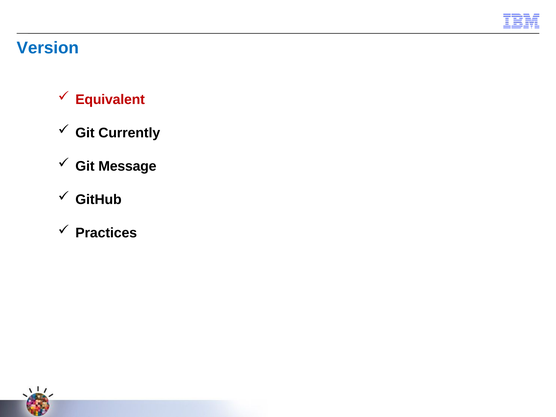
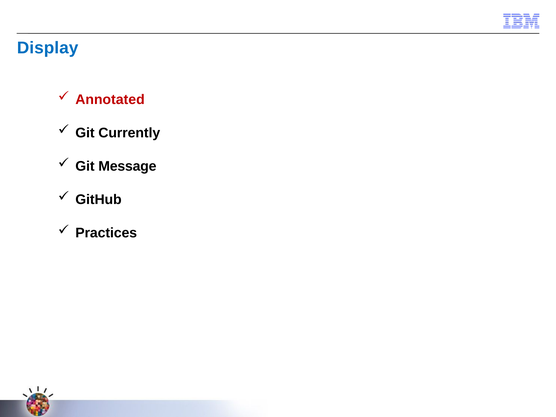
Version: Version -> Display
Equivalent: Equivalent -> Annotated
